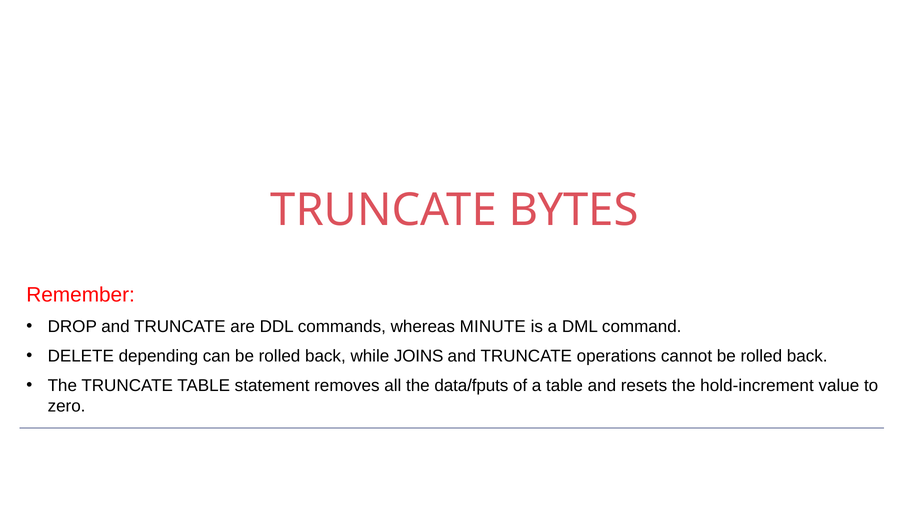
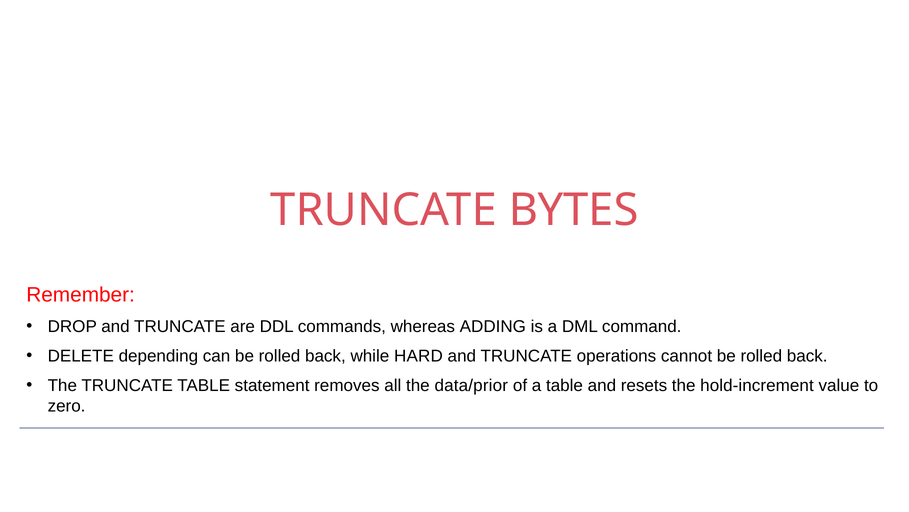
MINUTE: MINUTE -> ADDING
JOINS: JOINS -> HARD
data/fputs: data/fputs -> data/prior
